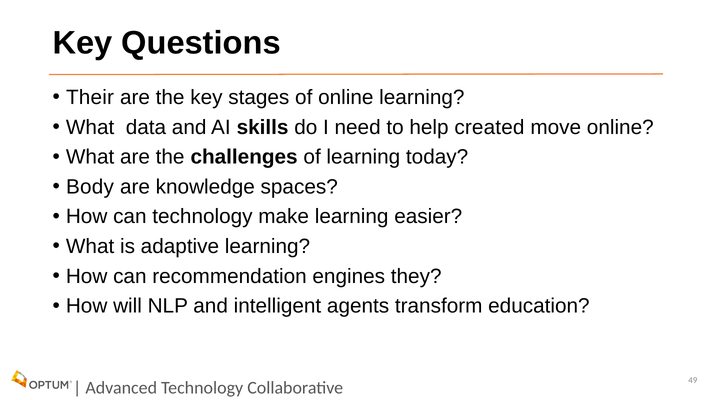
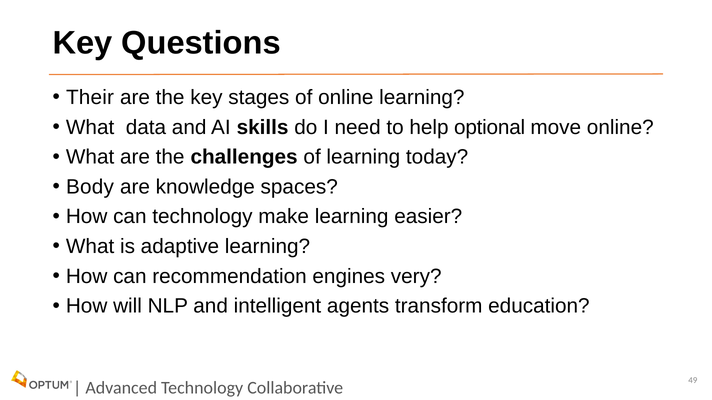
created: created -> optional
they: they -> very
